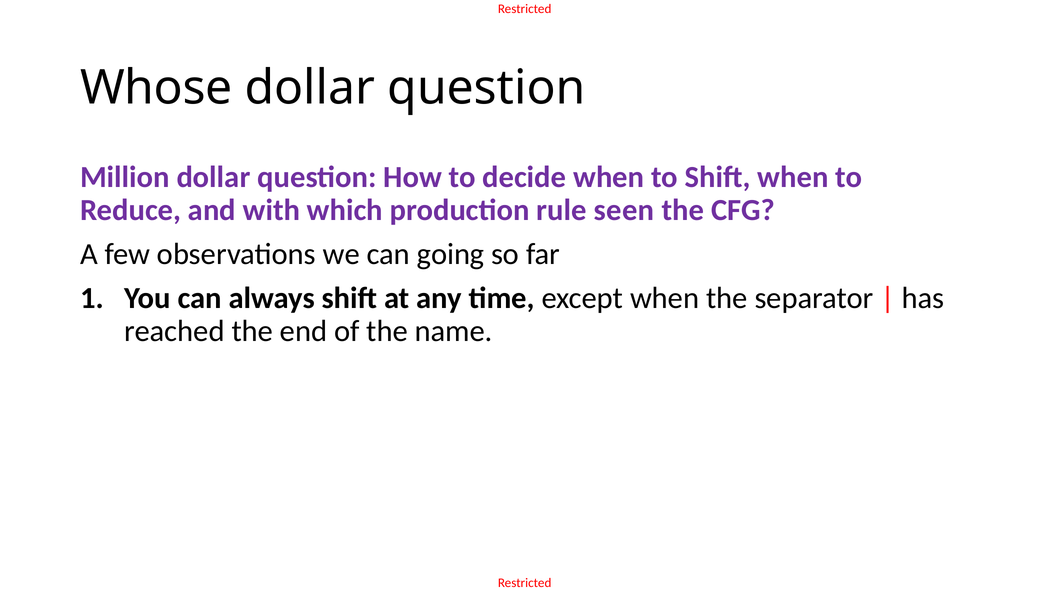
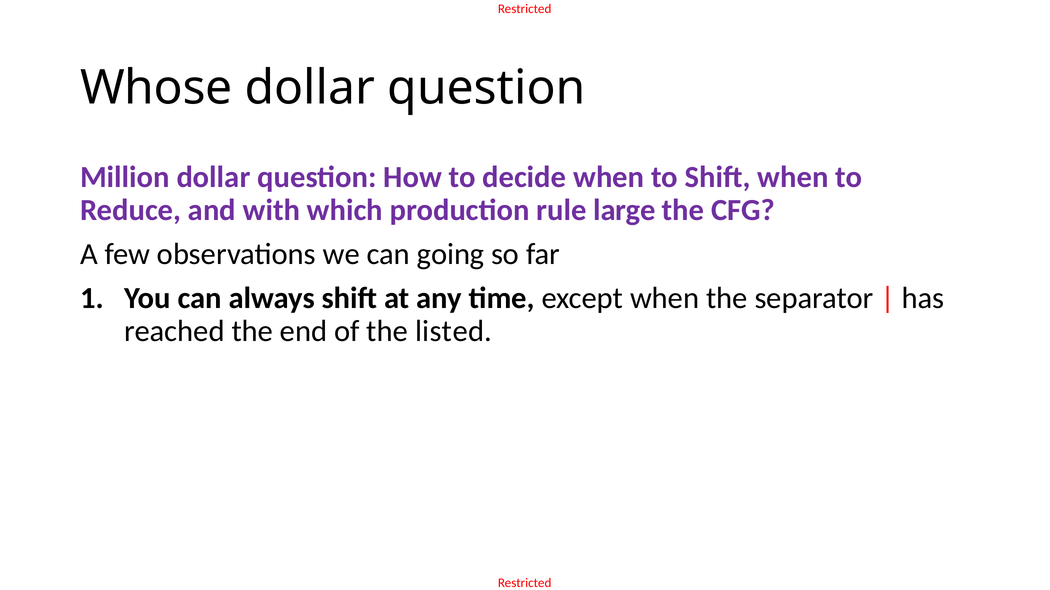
seen: seen -> large
name: name -> listed
